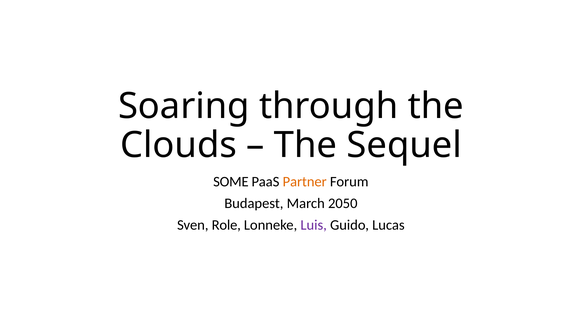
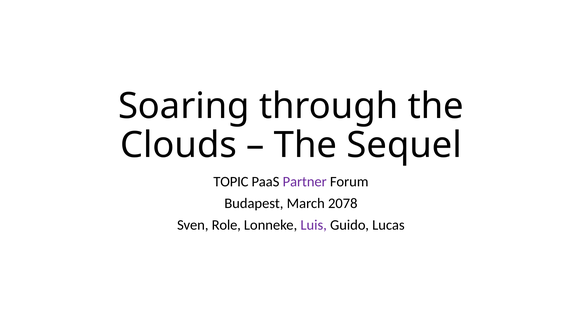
SOME: SOME -> TOPIC
Partner colour: orange -> purple
2050: 2050 -> 2078
